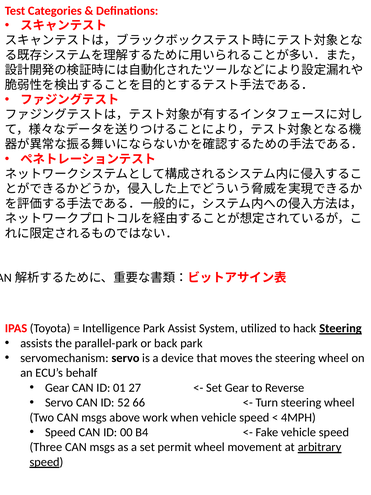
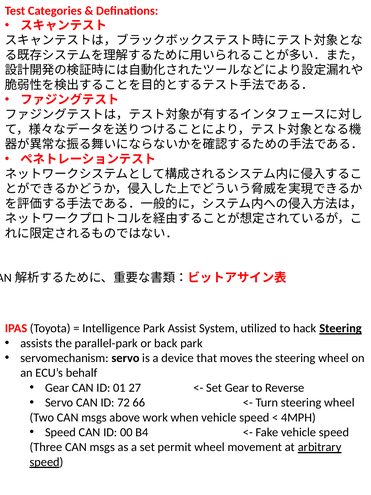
52: 52 -> 72
